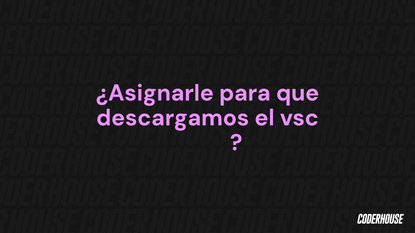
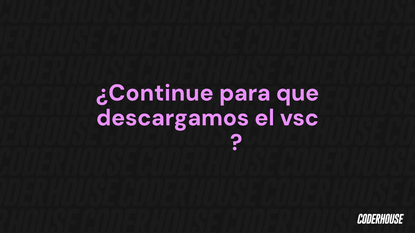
¿Asignarle: ¿Asignarle -> ¿Continue
